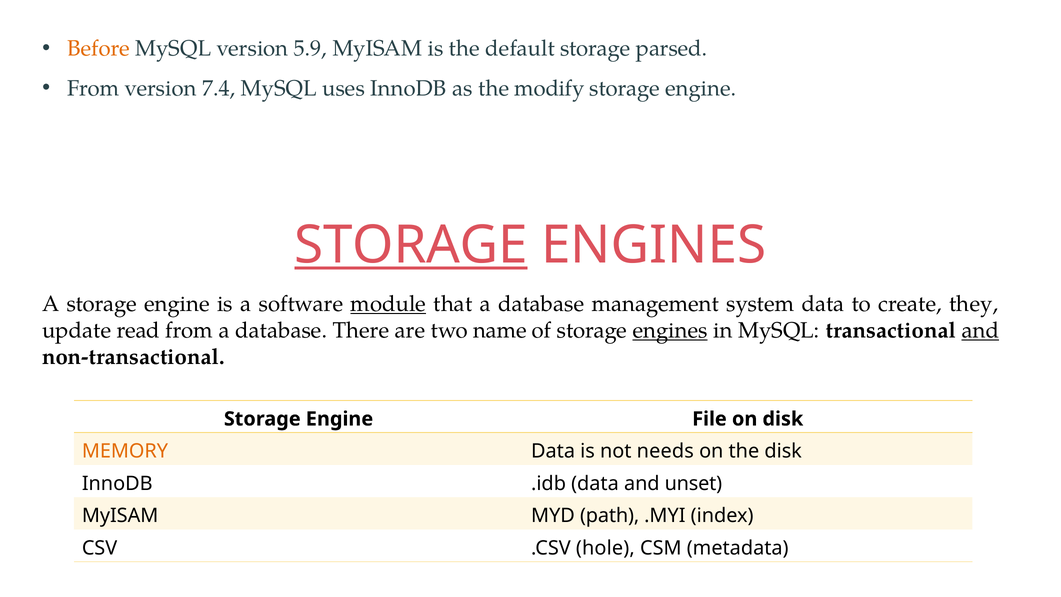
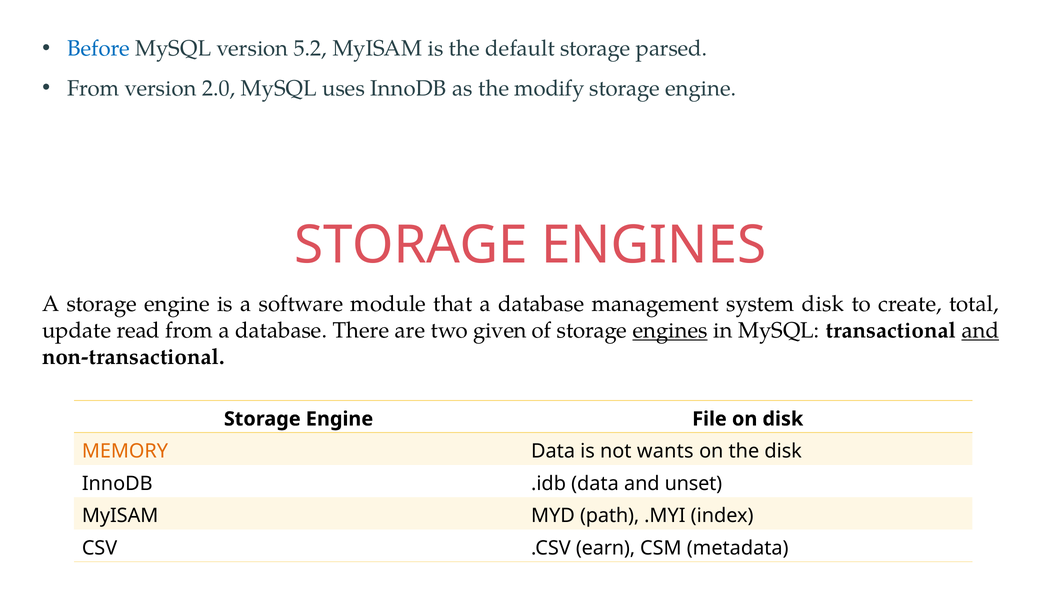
Before colour: orange -> blue
5.9: 5.9 -> 5.2
7.4: 7.4 -> 2.0
STORAGE at (411, 245) underline: present -> none
module underline: present -> none
system data: data -> disk
they: they -> total
name: name -> given
needs: needs -> wants
hole: hole -> earn
